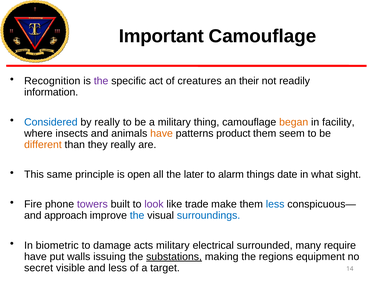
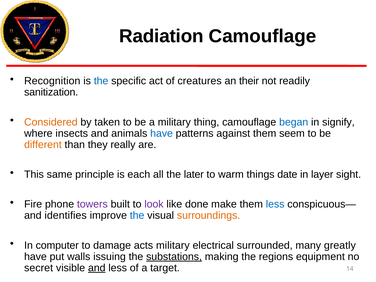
Important: Important -> Radiation
the at (101, 81) colour: purple -> blue
information: information -> sanitization
Considered colour: blue -> orange
by really: really -> taken
began colour: orange -> blue
facility: facility -> signify
have at (162, 133) colour: orange -> blue
product: product -> against
open: open -> each
alarm: alarm -> warm
what: what -> layer
trade: trade -> done
approach: approach -> identifies
surroundings colour: blue -> orange
biometric: biometric -> computer
require: require -> greatly
and at (97, 268) underline: none -> present
